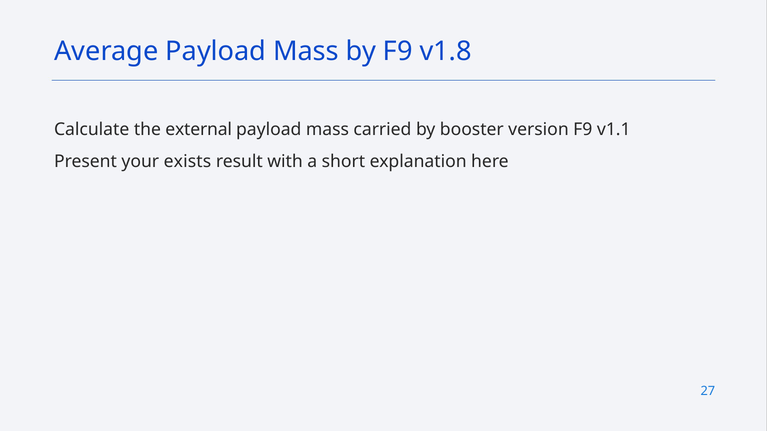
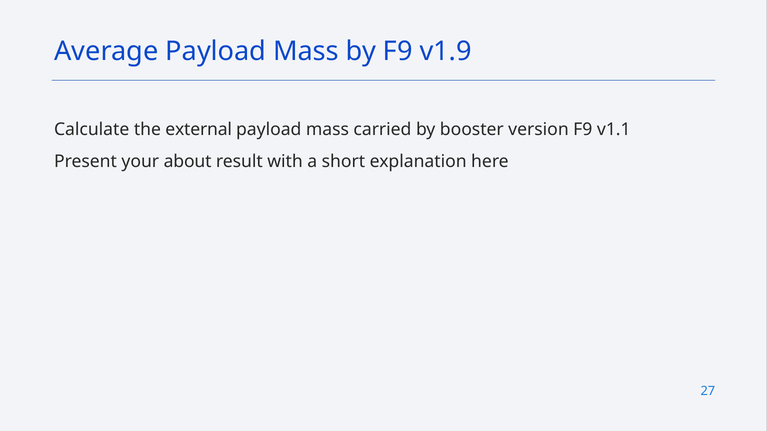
v1.8: v1.8 -> v1.9
exists: exists -> about
